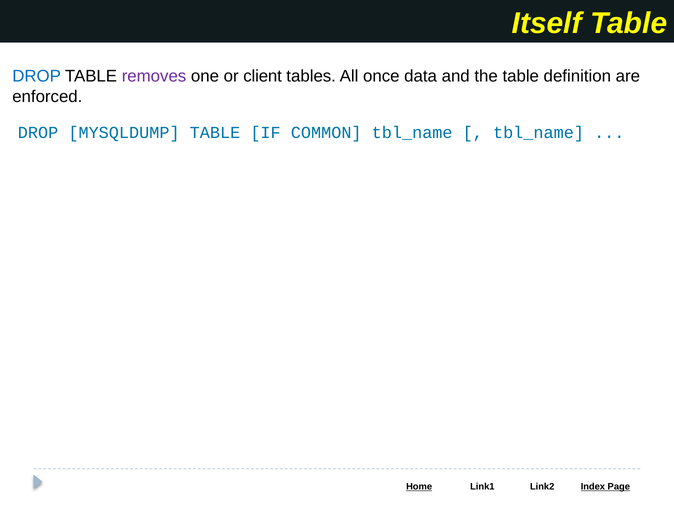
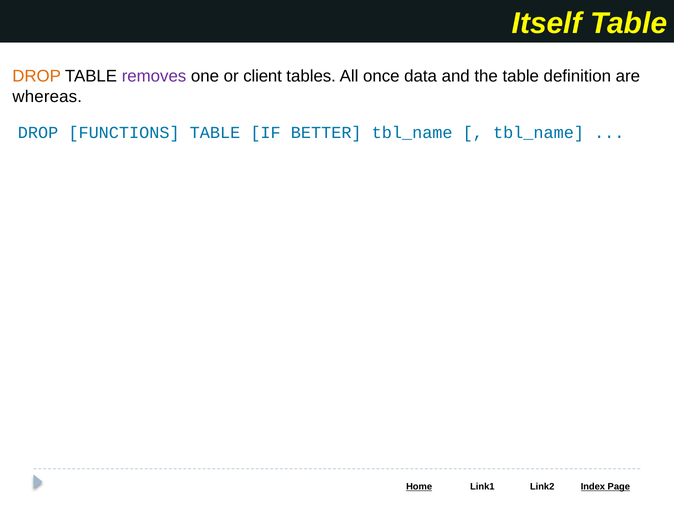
DROP at (37, 76) colour: blue -> orange
enforced: enforced -> whereas
MYSQLDUMP: MYSQLDUMP -> FUNCTIONS
COMMON: COMMON -> BETTER
